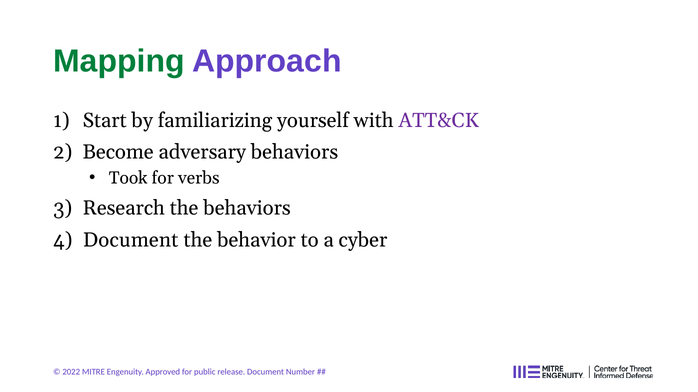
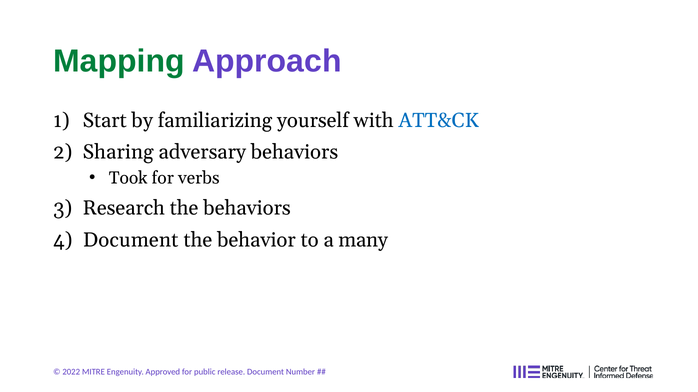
ATT&CK colour: purple -> blue
Become: Become -> Sharing
cyber: cyber -> many
